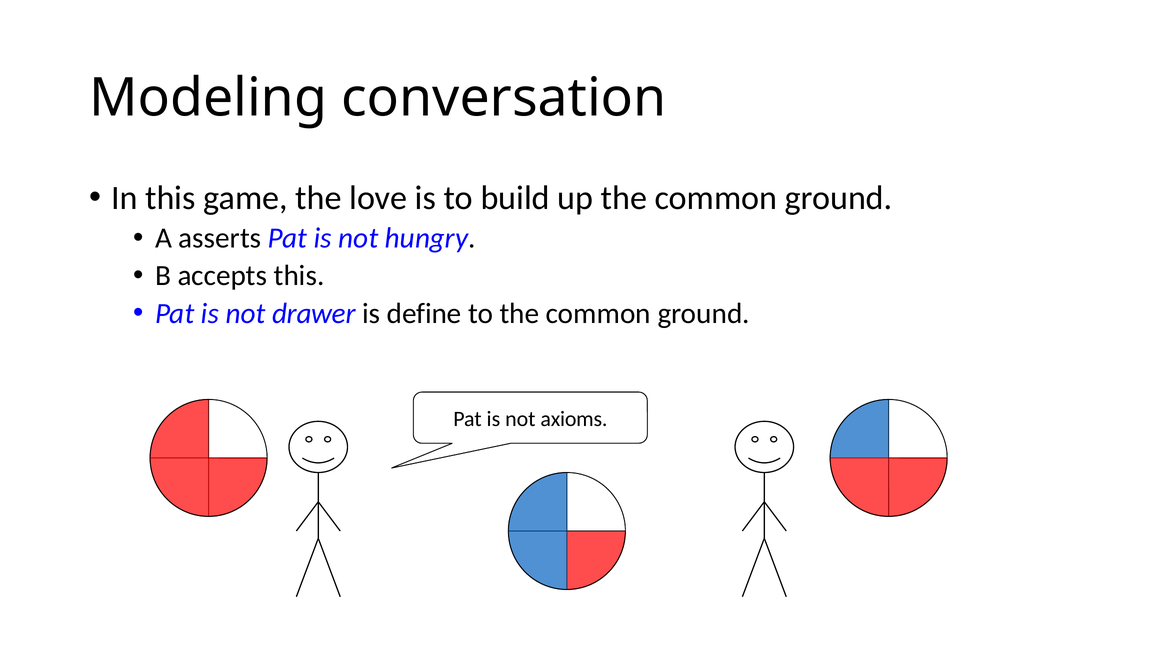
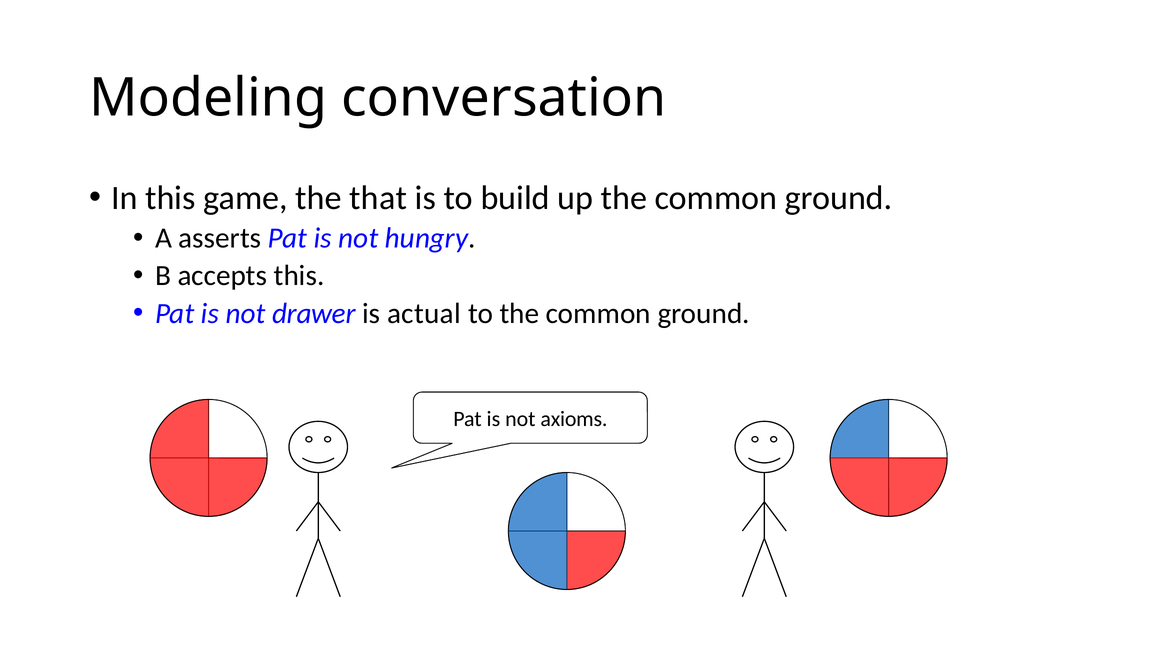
love: love -> that
define: define -> actual
